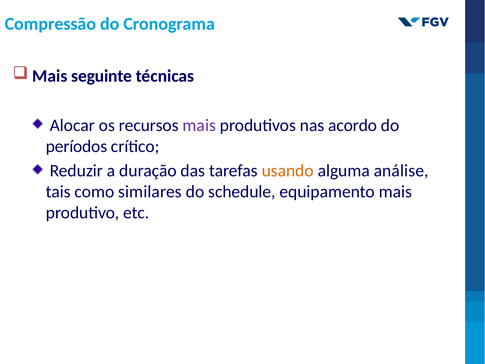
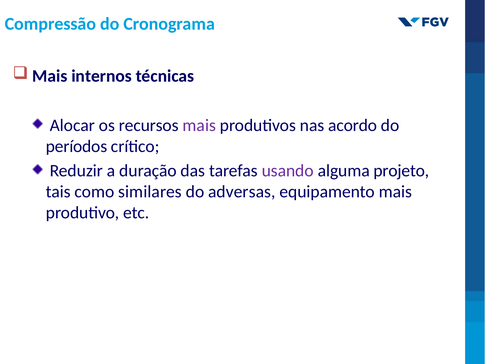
seguinte: seguinte -> internos
usando colour: orange -> purple
análise: análise -> projeto
schedule: schedule -> adversas
